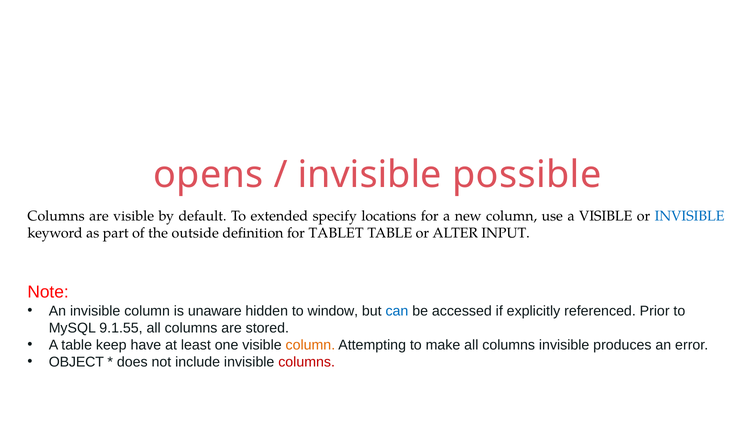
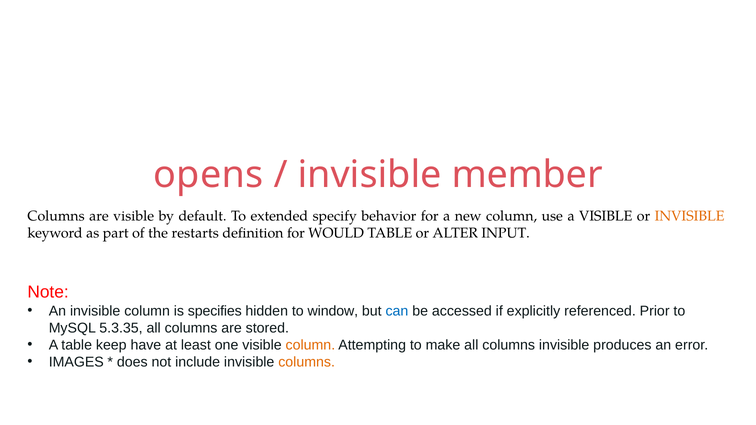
possible: possible -> member
locations: locations -> behavior
INVISIBLE at (690, 216) colour: blue -> orange
outside: outside -> restarts
TABLET: TABLET -> WOULD
unaware: unaware -> specifies
9.1.55: 9.1.55 -> 5.3.35
OBJECT: OBJECT -> IMAGES
columns at (307, 362) colour: red -> orange
